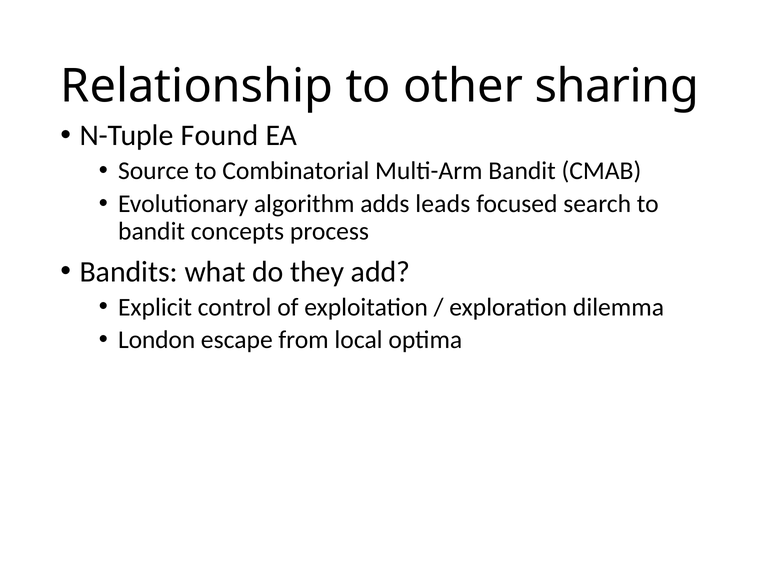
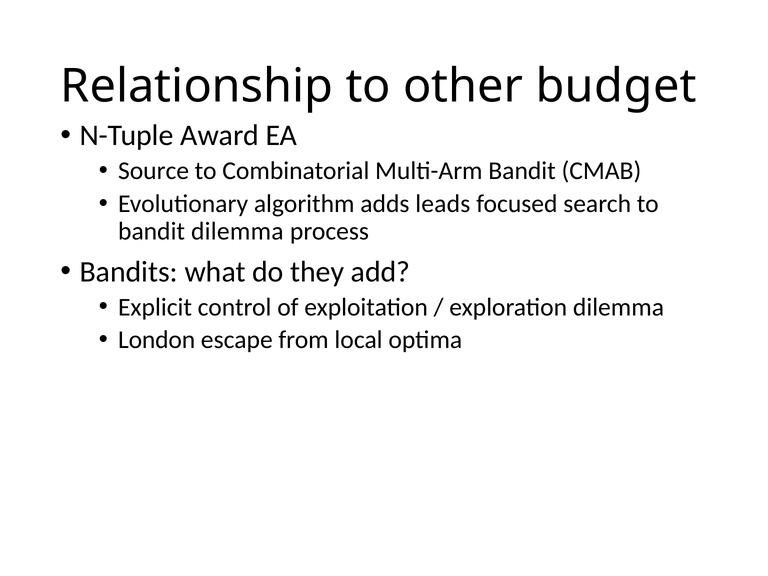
sharing: sharing -> budget
Found: Found -> Award
bandit concepts: concepts -> dilemma
